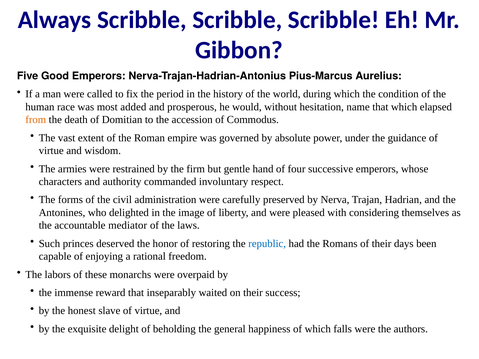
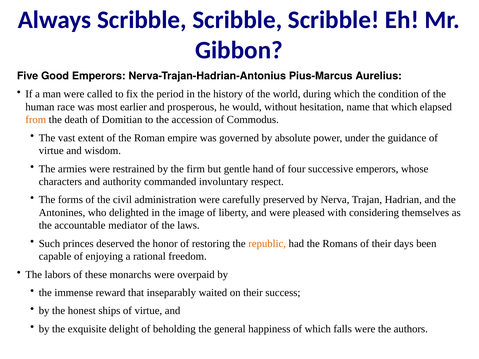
added: added -> earlier
republic colour: blue -> orange
slave: slave -> ships
